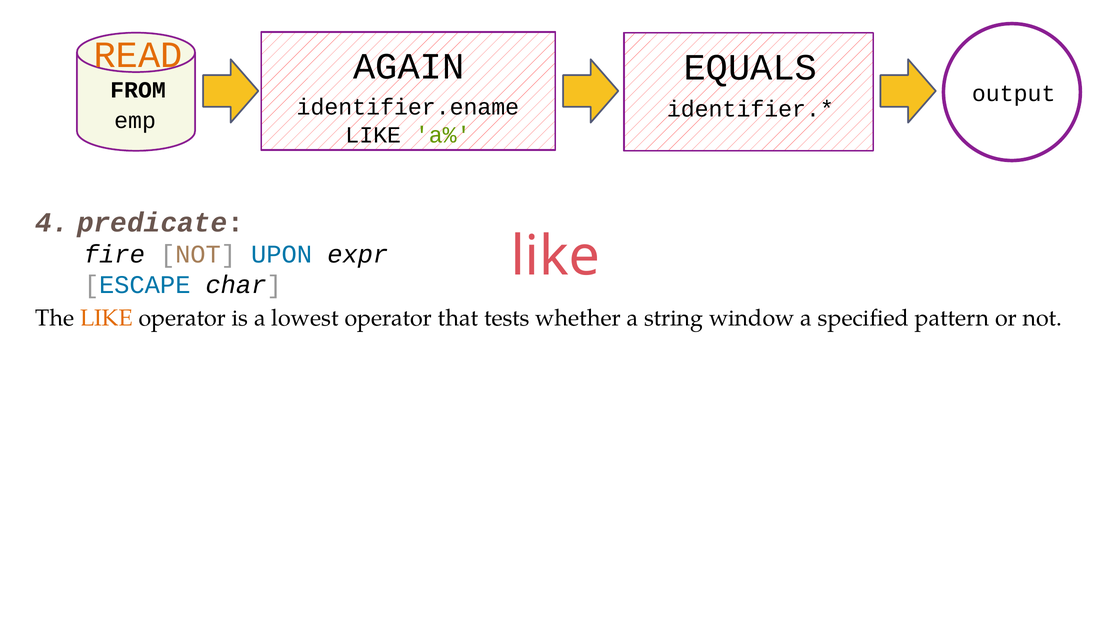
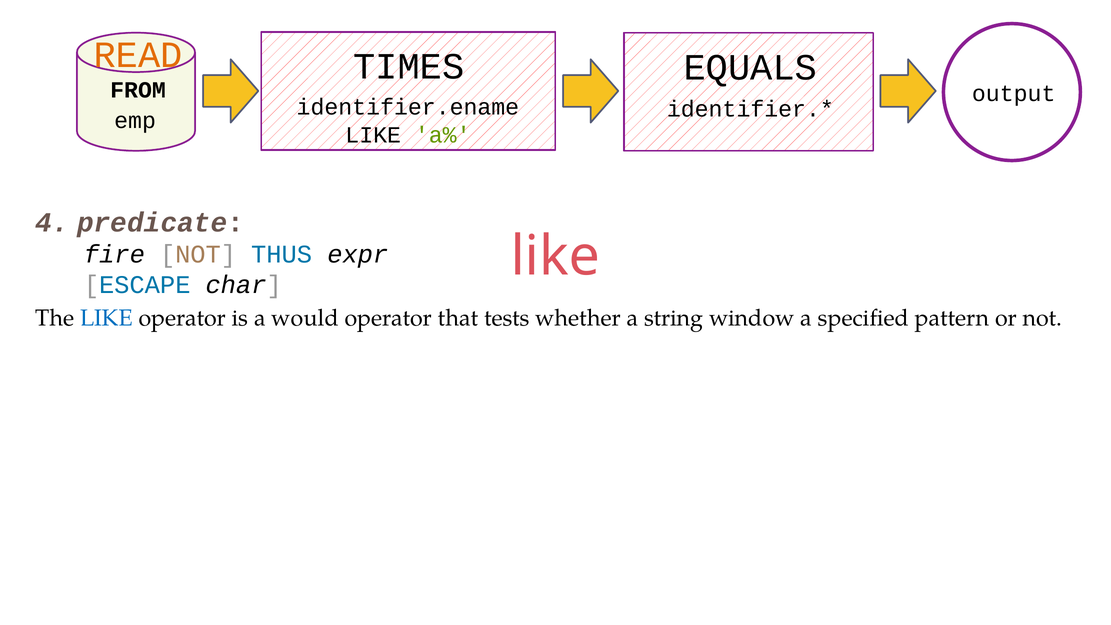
AGAIN: AGAIN -> TIMES
UPON: UPON -> THUS
LIKE at (106, 318) colour: orange -> blue
lowest: lowest -> would
